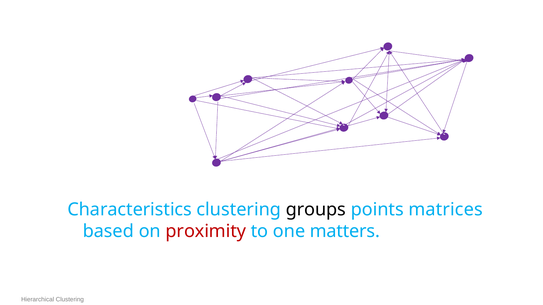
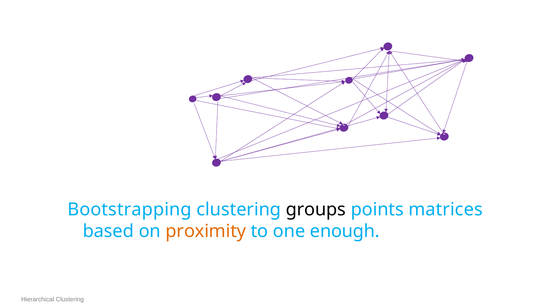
Characteristics: Characteristics -> Bootstrapping
proximity colour: red -> orange
matters: matters -> enough
